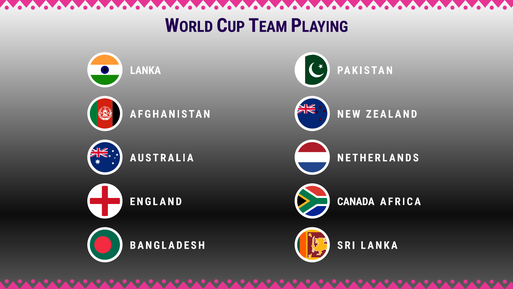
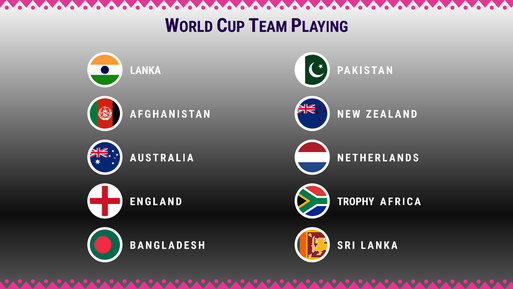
CANADA: CANADA -> TROPHY
